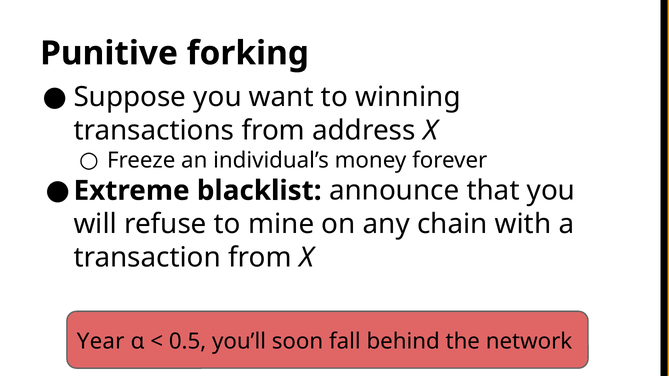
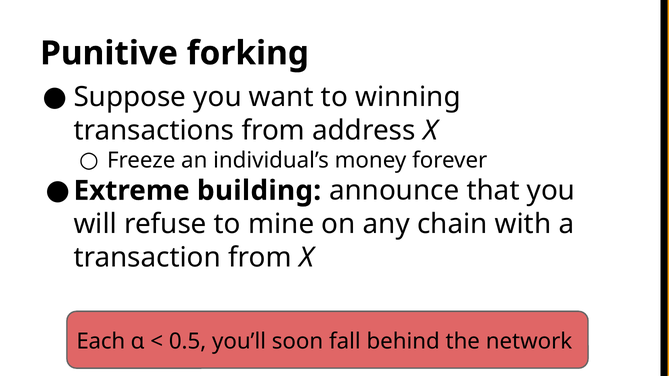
blacklist: blacklist -> building
Year: Year -> Each
